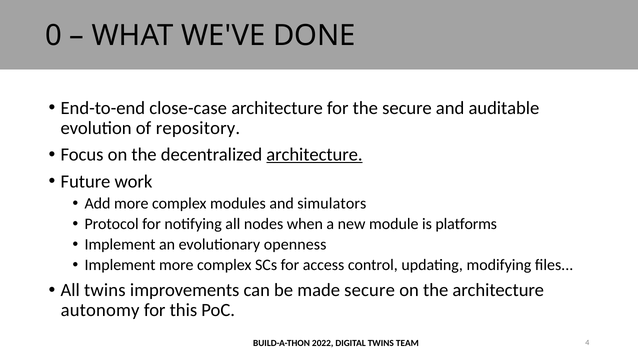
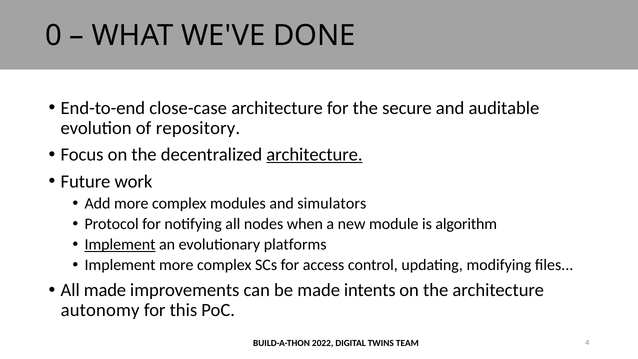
platforms: platforms -> algorithm
Implement at (120, 244) underline: none -> present
openness: openness -> platforms
All twins: twins -> made
made secure: secure -> intents
